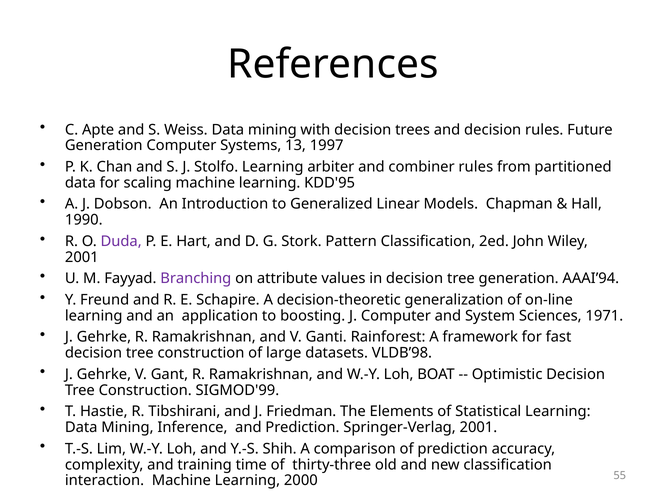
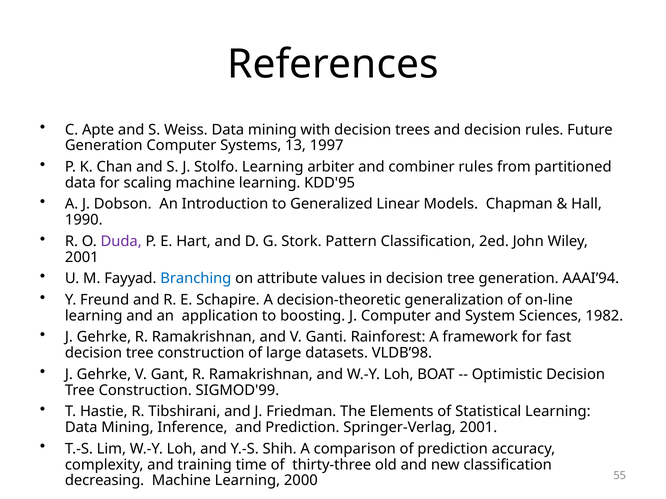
Branching colour: purple -> blue
1971: 1971 -> 1982
interaction: interaction -> decreasing
